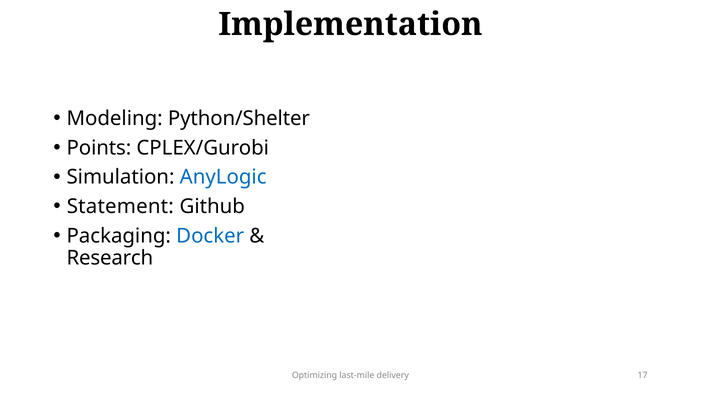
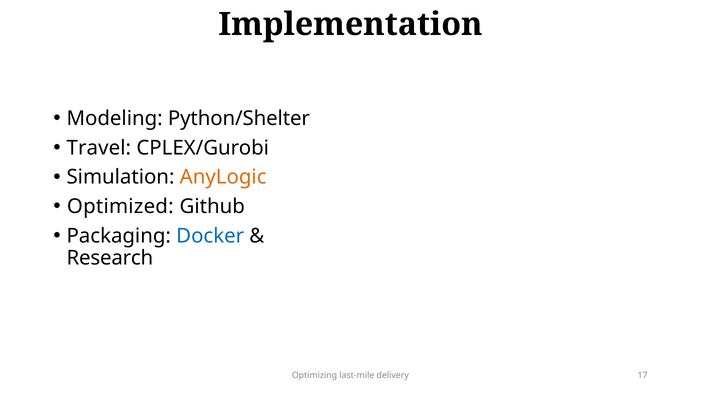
Points: Points -> Travel
AnyLogic colour: blue -> orange
Statement: Statement -> Optimized
